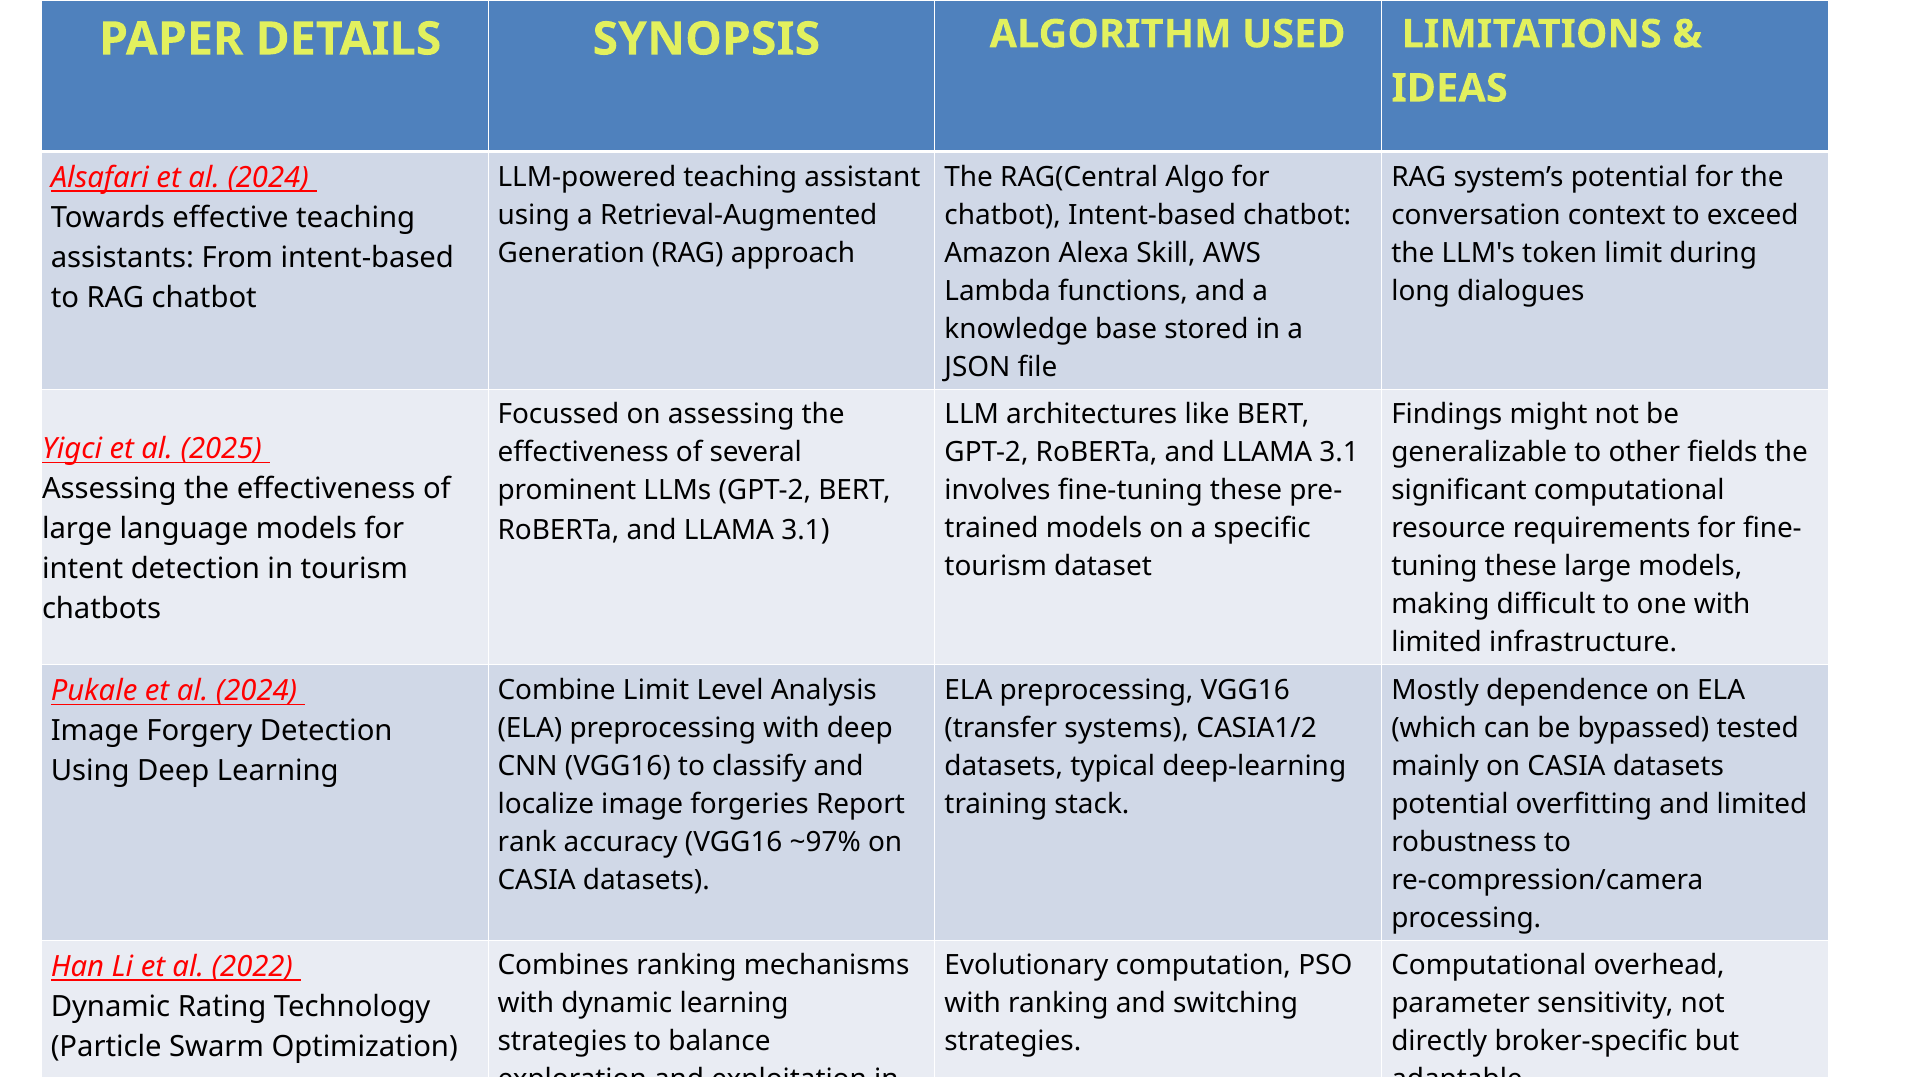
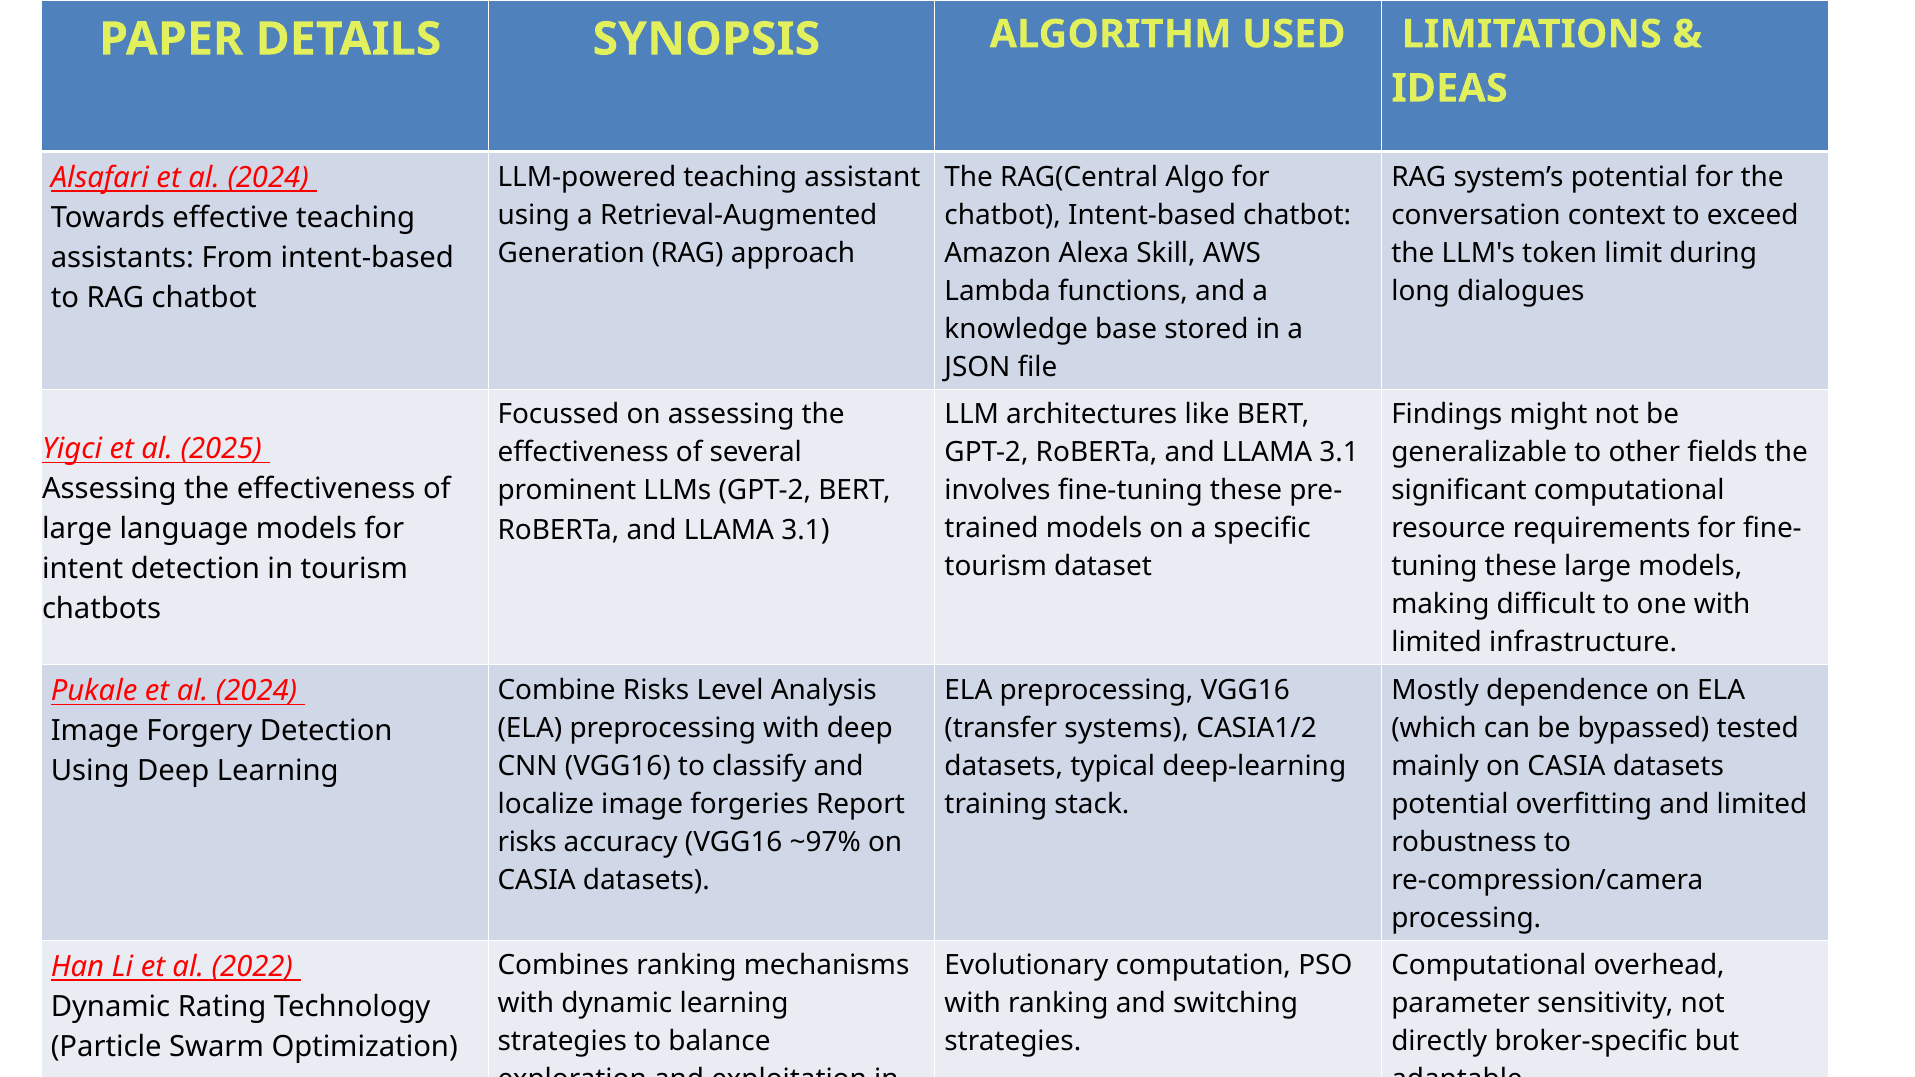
Combine Limit: Limit -> Risks
rank at (527, 842): rank -> risks
